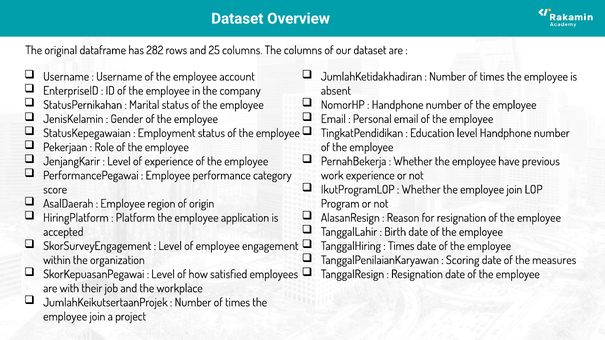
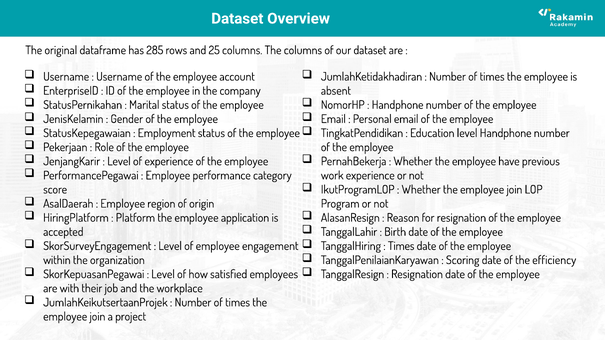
282: 282 -> 285
measures: measures -> efficiency
